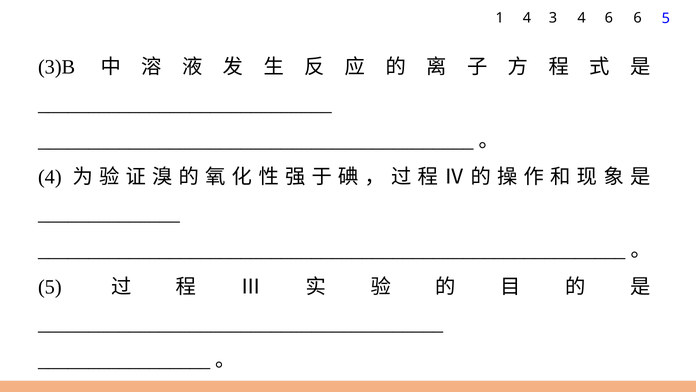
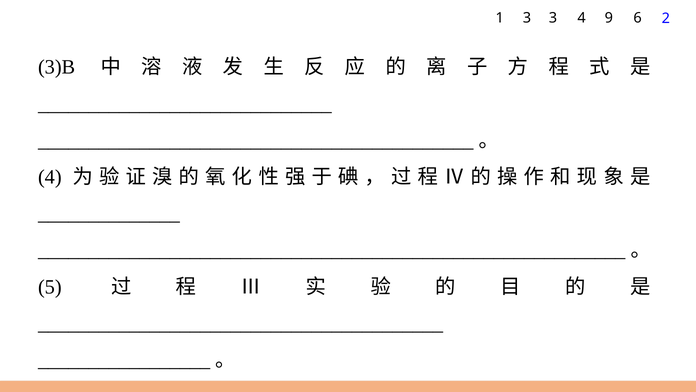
1 4: 4 -> 3
4 6: 6 -> 9
6 5: 5 -> 2
